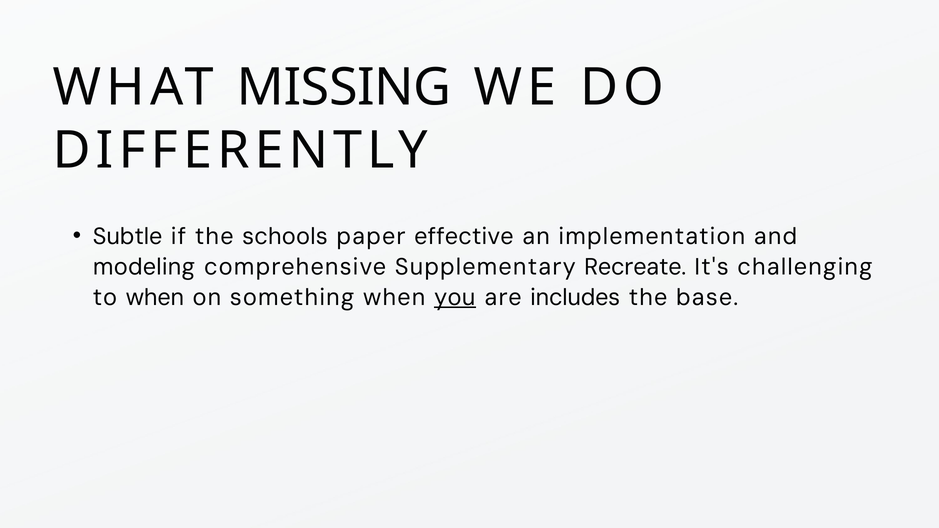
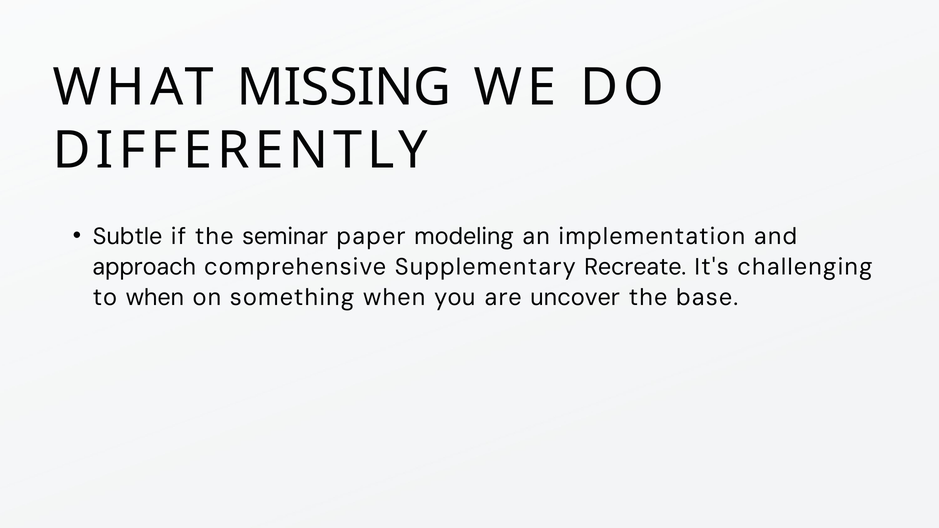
schools: schools -> seminar
effective: effective -> modeling
modeling: modeling -> approach
you underline: present -> none
includes: includes -> uncover
